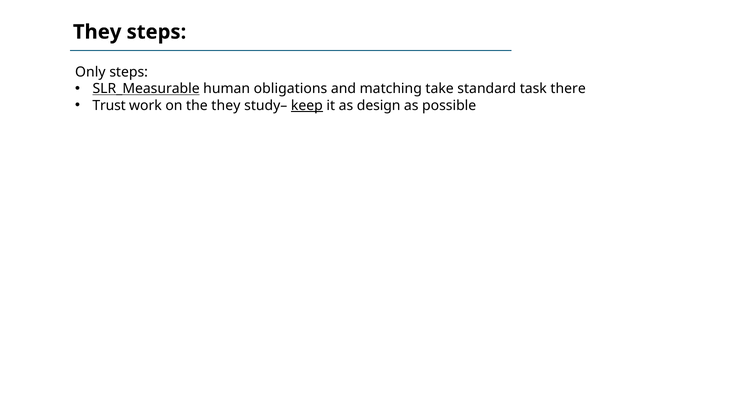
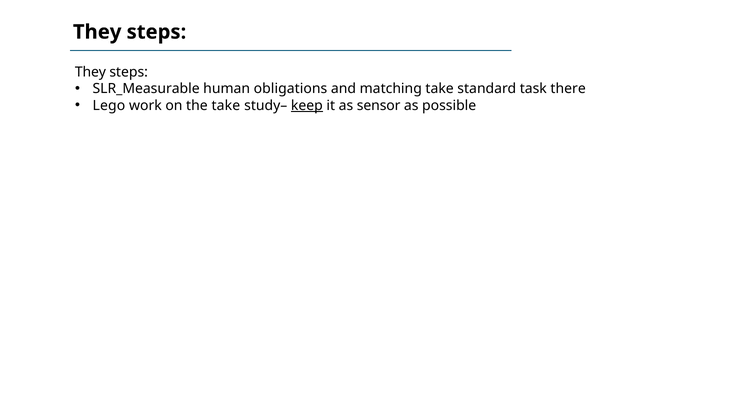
Only at (90, 72): Only -> They
SLR_Measurable underline: present -> none
Trust: Trust -> Lego
the they: they -> take
design: design -> sensor
